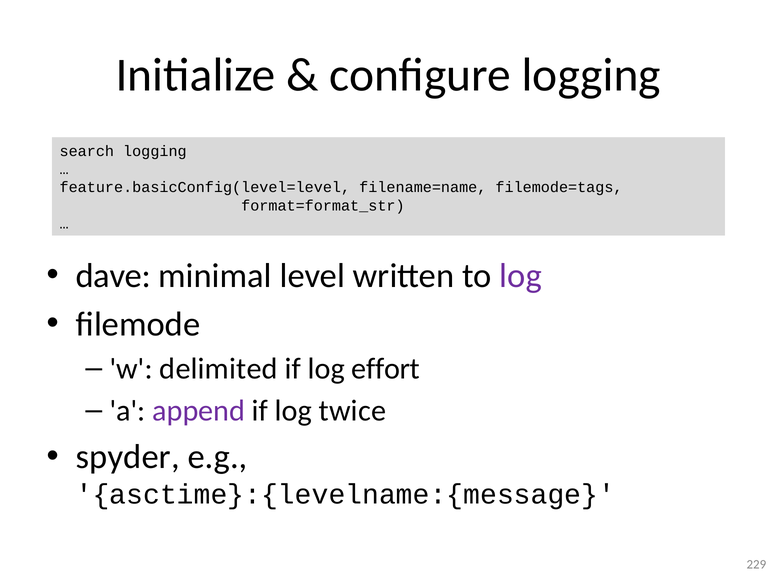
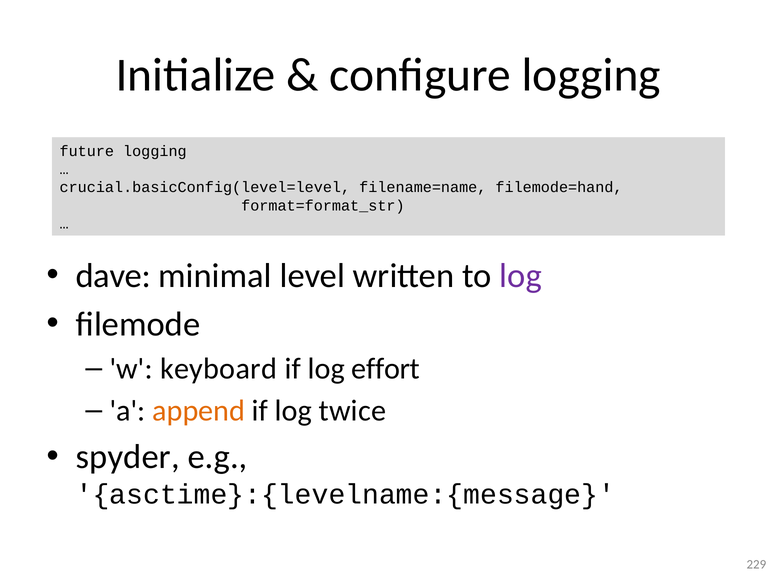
search: search -> future
feature.basicConfig(level=level: feature.basicConfig(level=level -> crucial.basicConfig(level=level
filemode=tags: filemode=tags -> filemode=hand
delimited: delimited -> keyboard
append colour: purple -> orange
